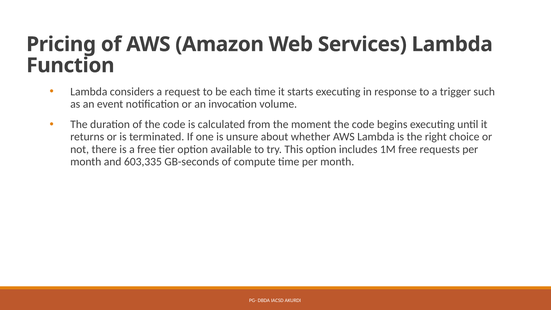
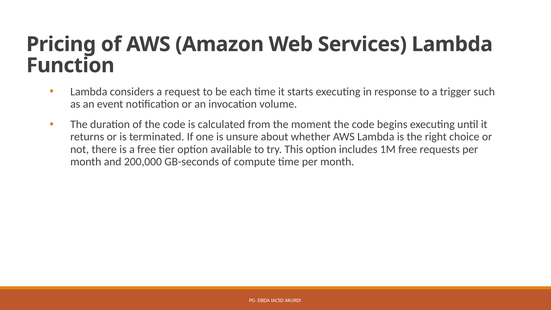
603,335: 603,335 -> 200,000
